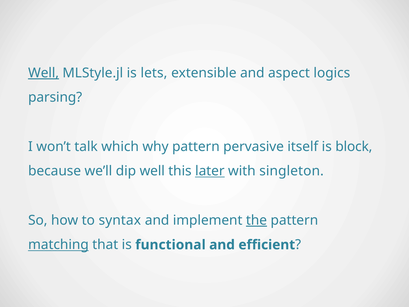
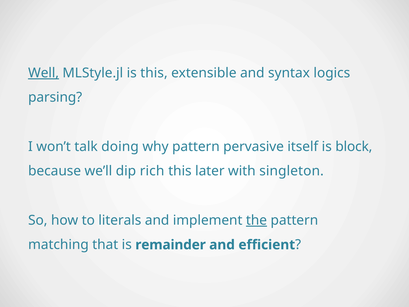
is lets: lets -> this
aspect: aspect -> syntax
which: which -> doing
dip well: well -> rich
later underline: present -> none
syntax: syntax -> literals
matching underline: present -> none
functional: functional -> remainder
